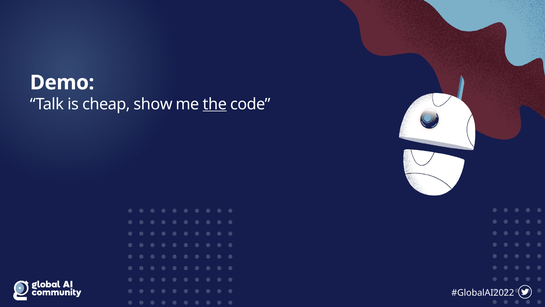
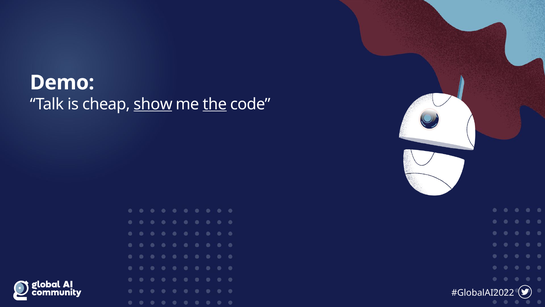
show underline: none -> present
